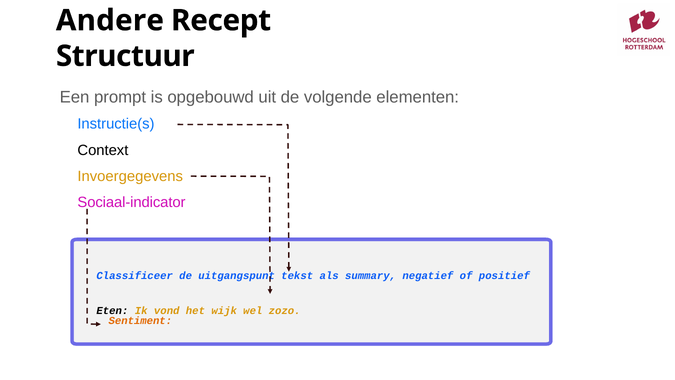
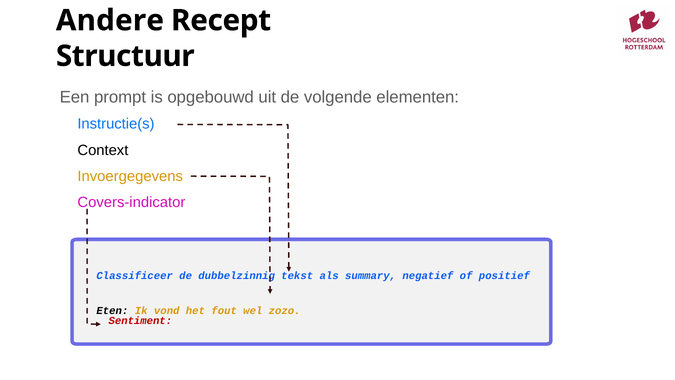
Sociaal-indicator: Sociaal-indicator -> Covers-indicator
uitgangspunt: uitgangspunt -> dubbelzinnig
wijk: wijk -> fout
Sentiment colour: orange -> red
